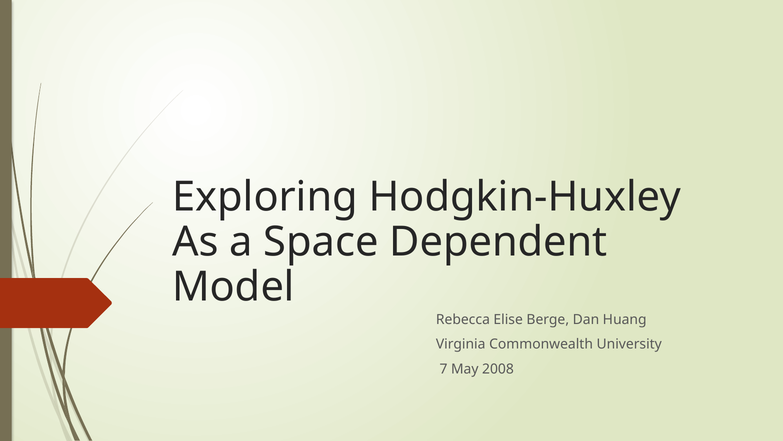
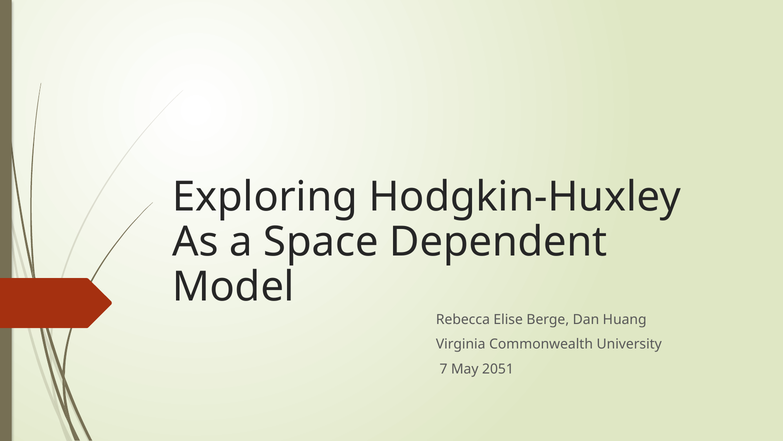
2008: 2008 -> 2051
